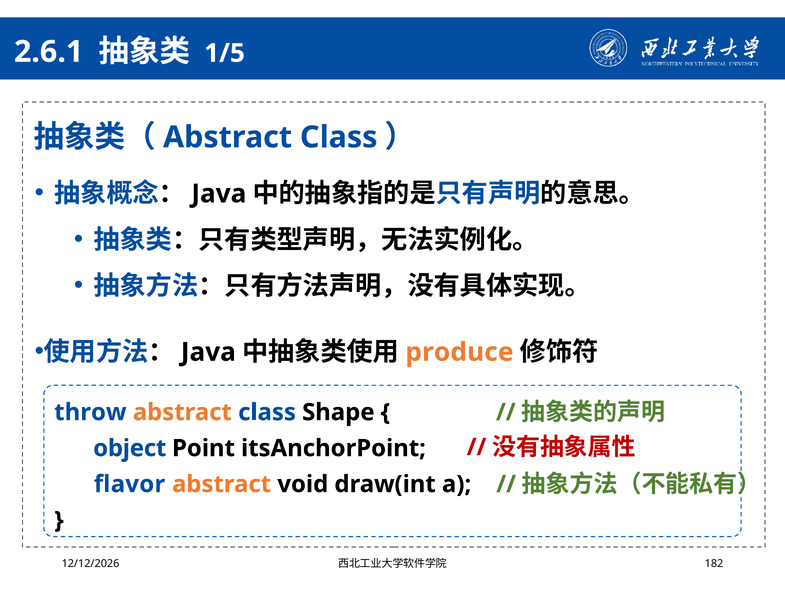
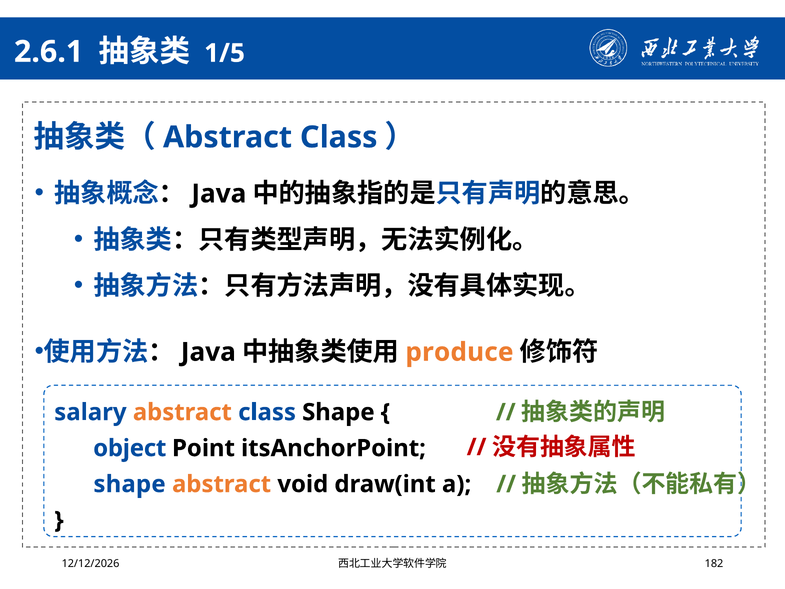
throw: throw -> salary
flavor at (130, 484): flavor -> shape
